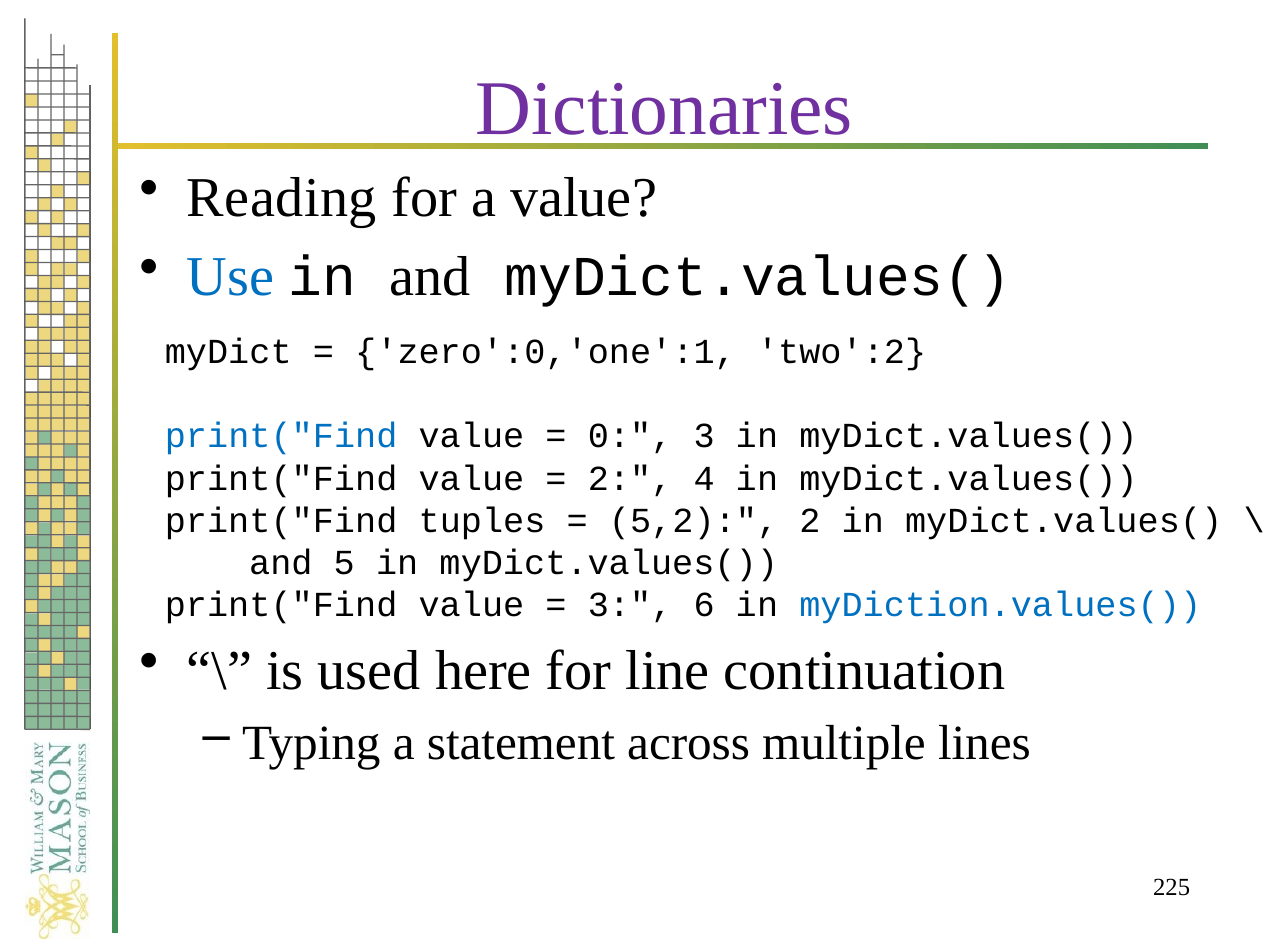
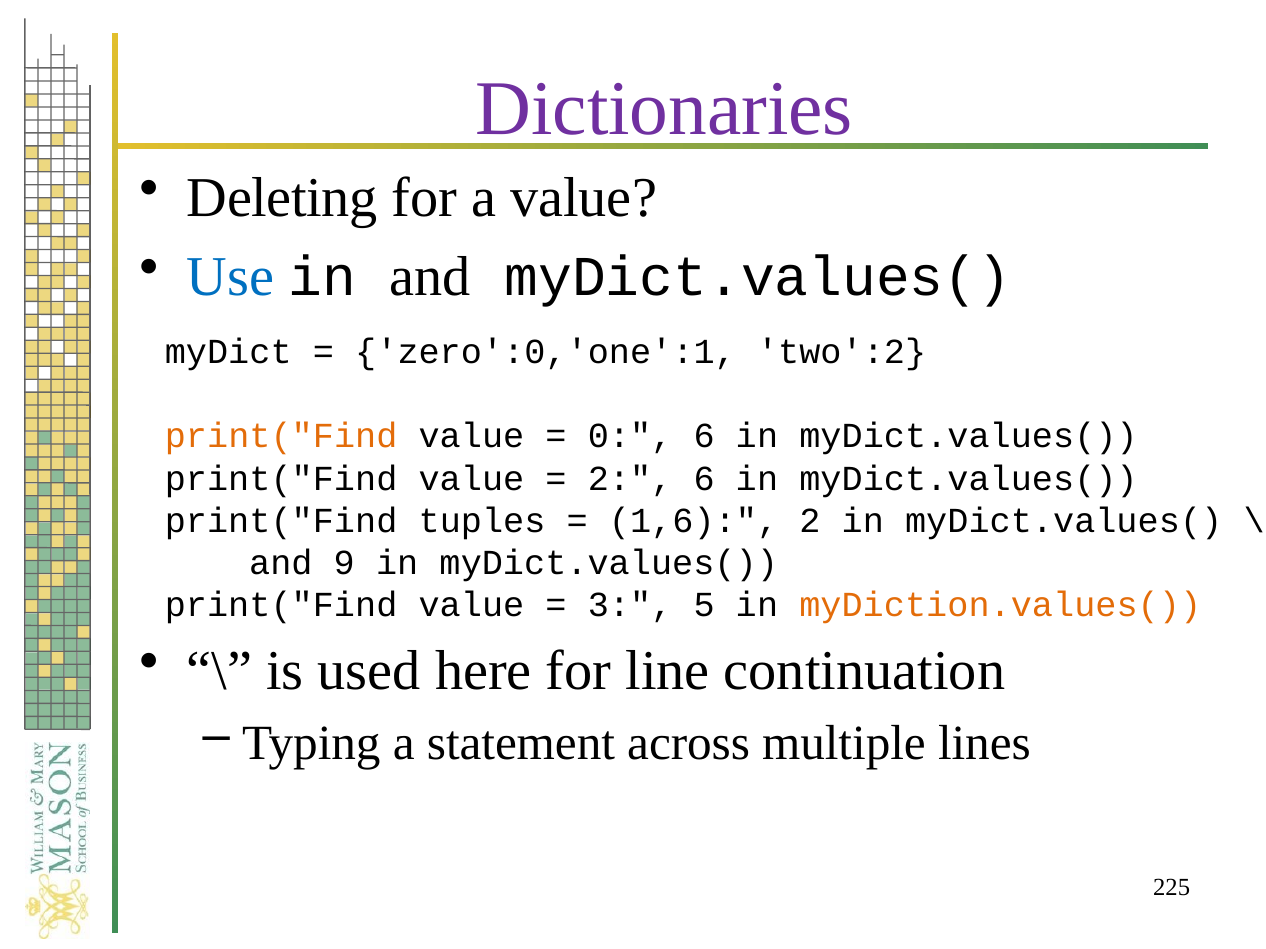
Reading: Reading -> Deleting
print("Find at (281, 436) colour: blue -> orange
0 3: 3 -> 6
2 4: 4 -> 6
5,2: 5,2 -> 1,6
5: 5 -> 9
6: 6 -> 5
myDiction.values( colour: blue -> orange
